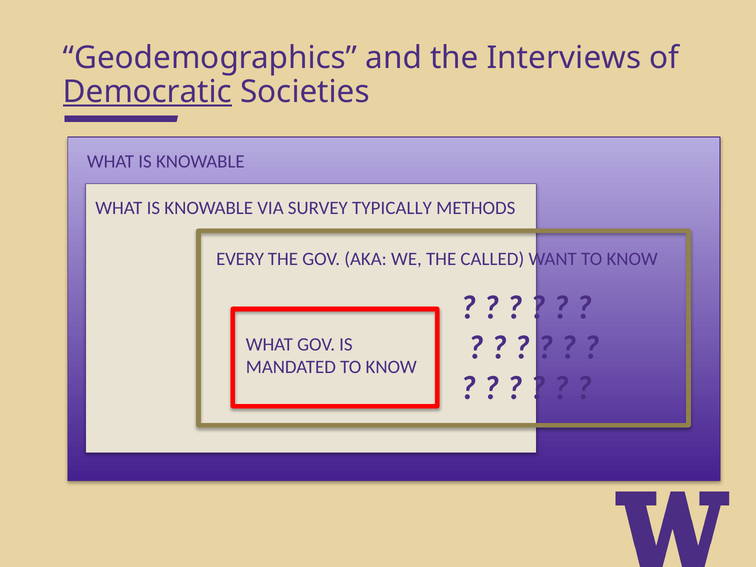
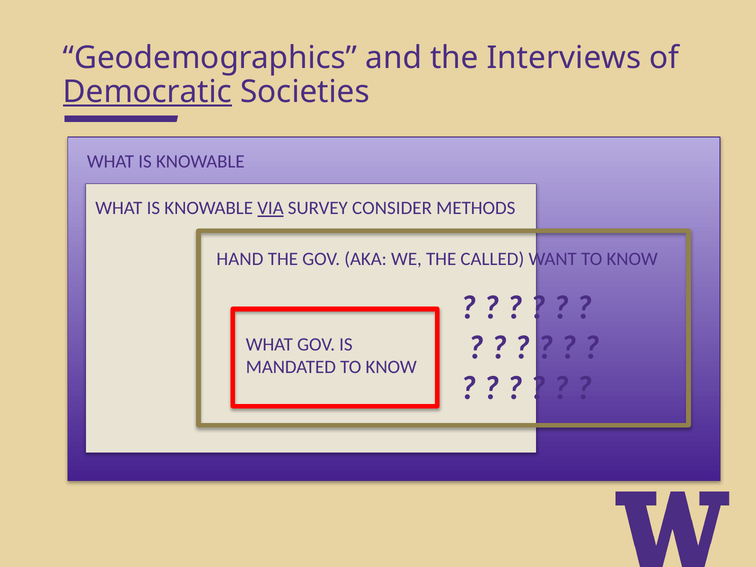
VIA underline: none -> present
TYPICALLY: TYPICALLY -> CONSIDER
EVERY: EVERY -> HAND
